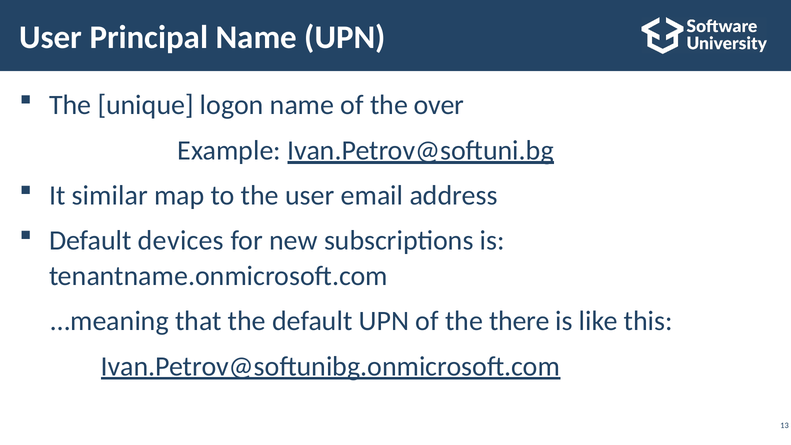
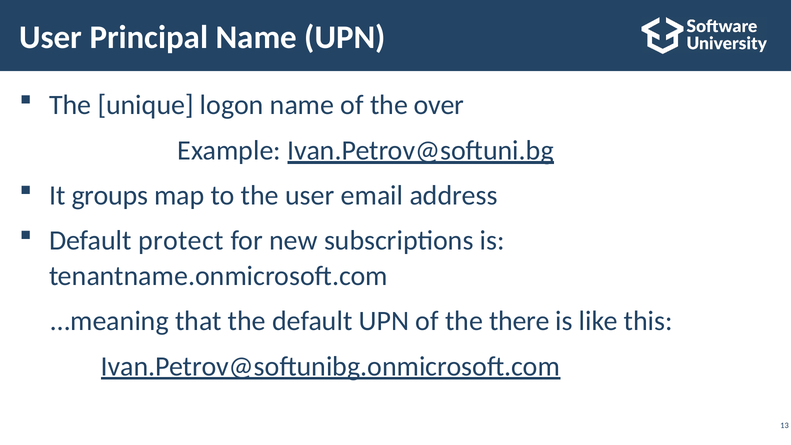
similar: similar -> groups
devices: devices -> protect
